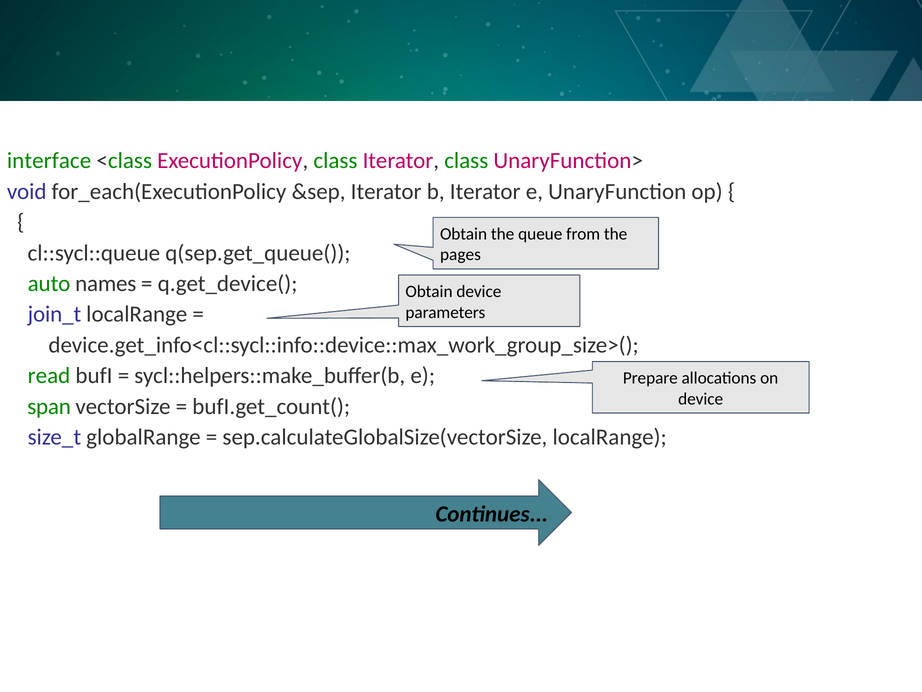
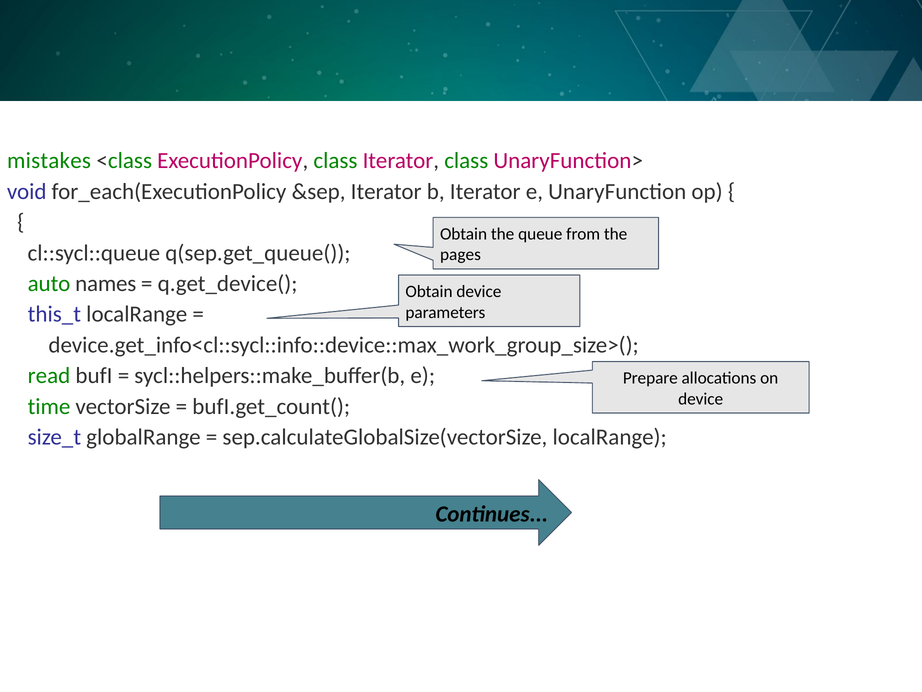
interface: interface -> mistakes
join_t: join_t -> this_t
span: span -> time
